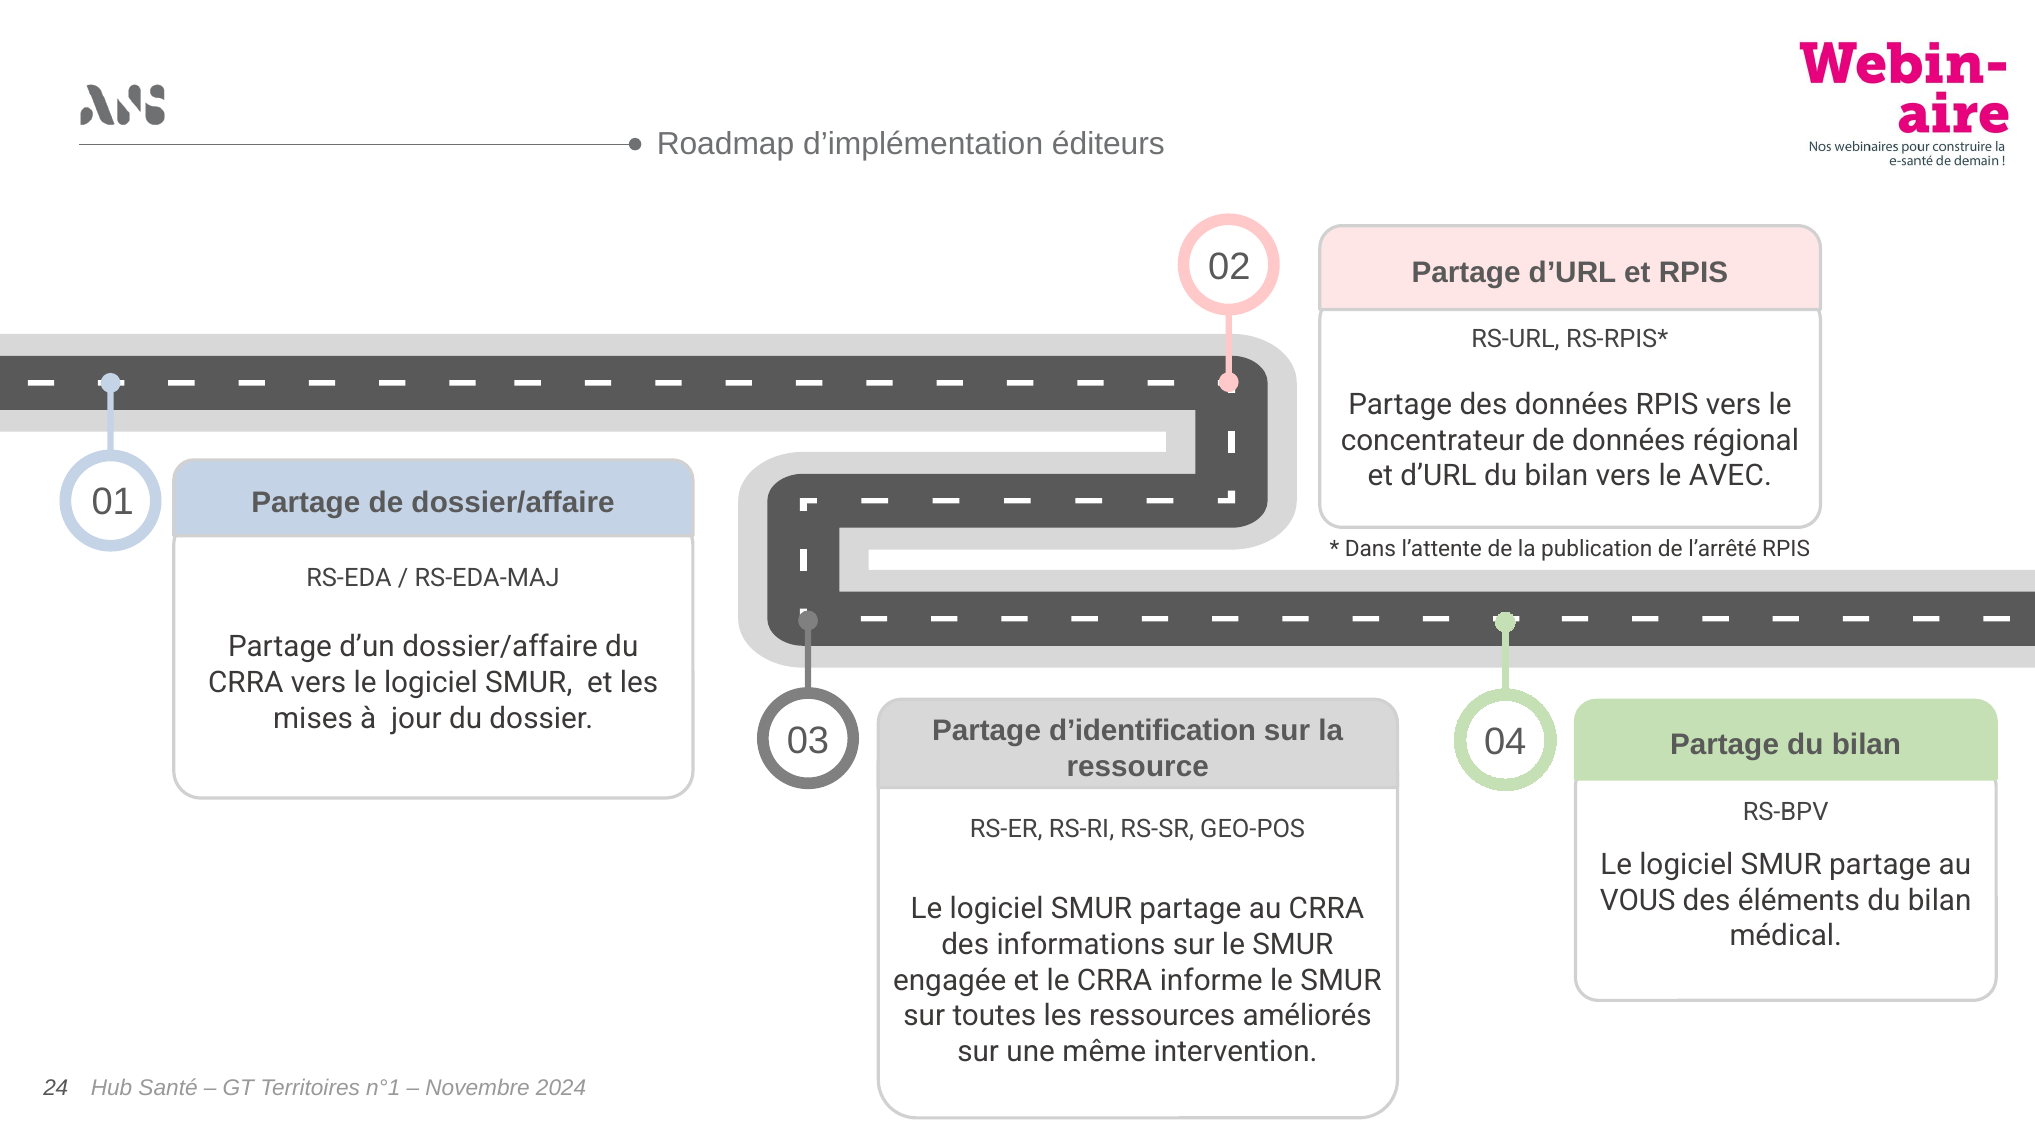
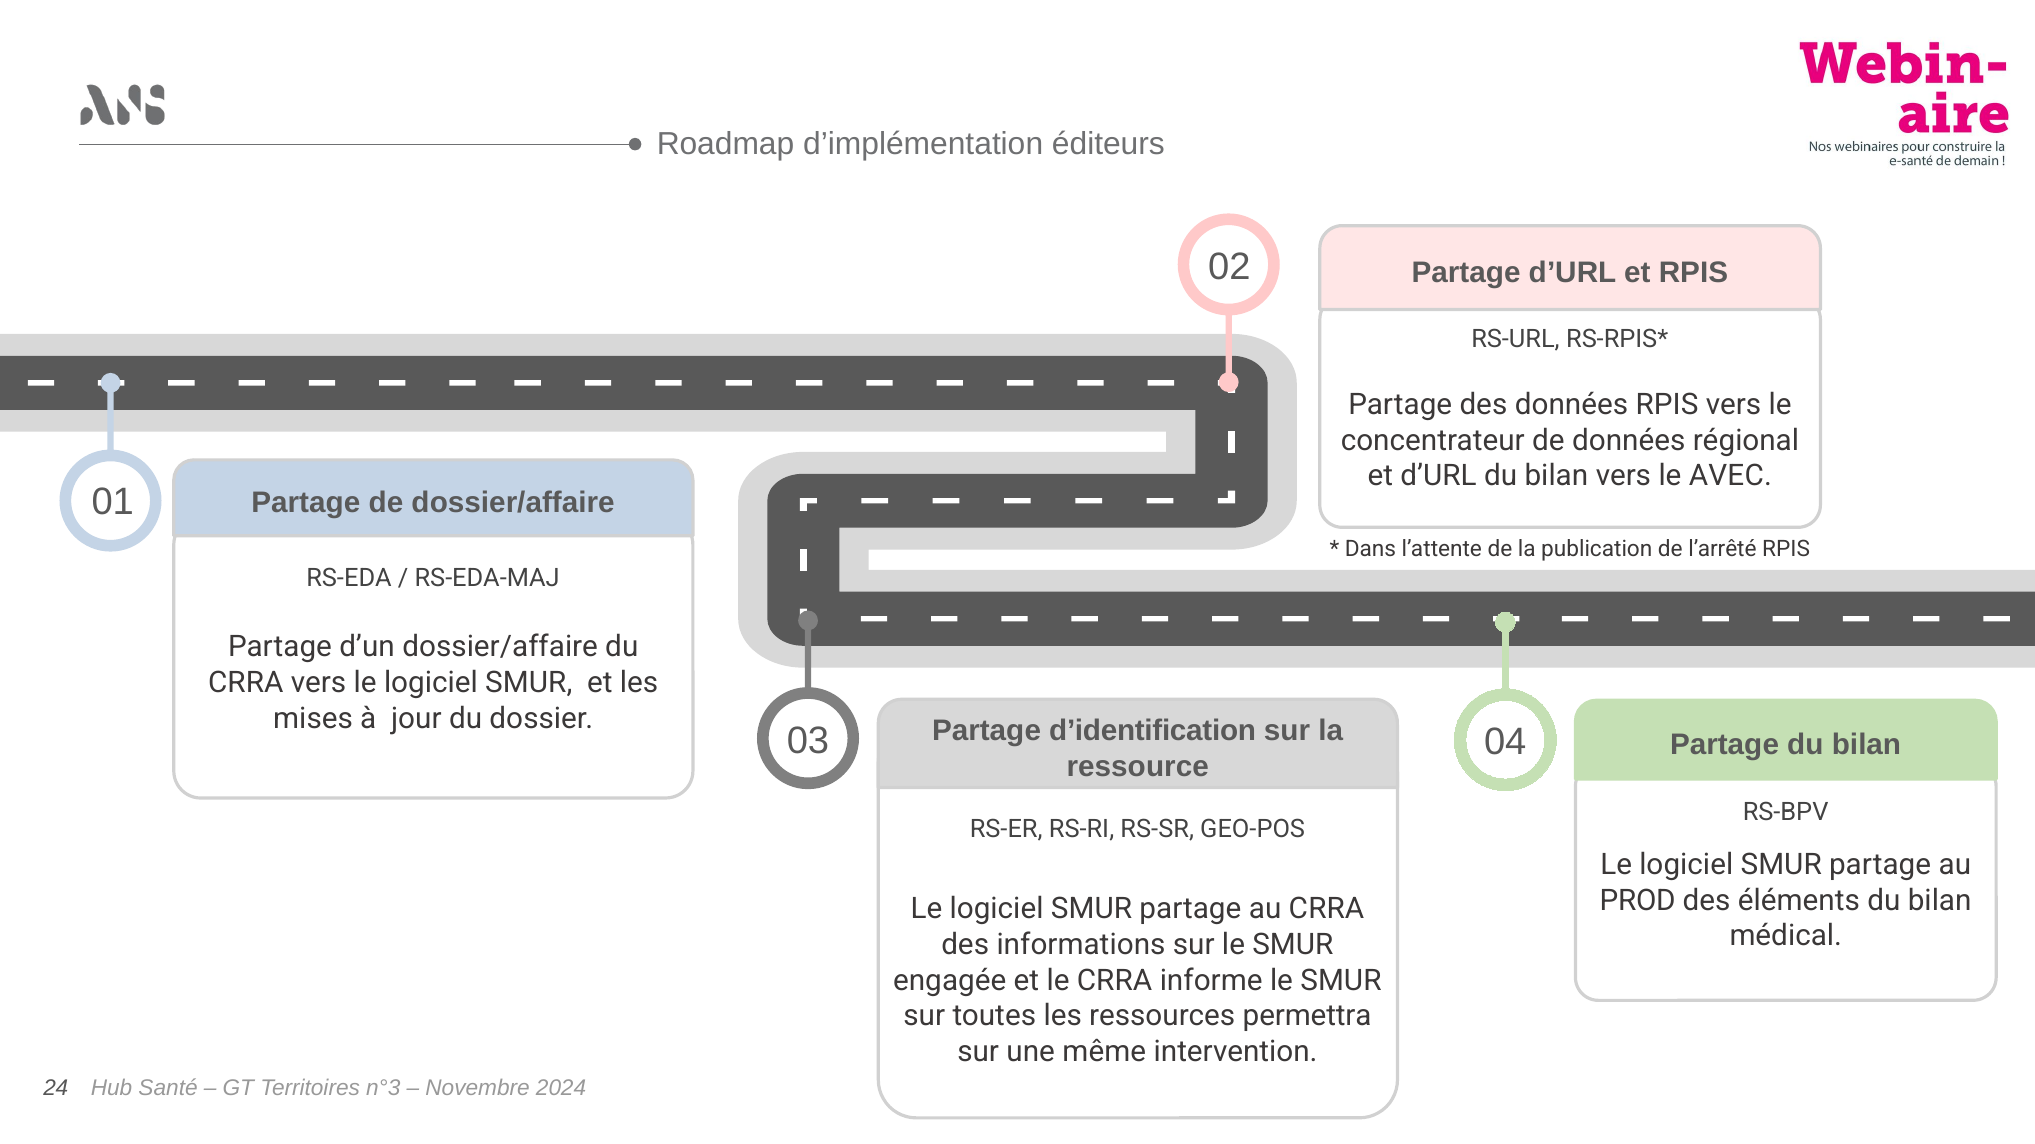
VOUS: VOUS -> PROD
améliorés: améliorés -> permettra
n°1: n°1 -> n°3
